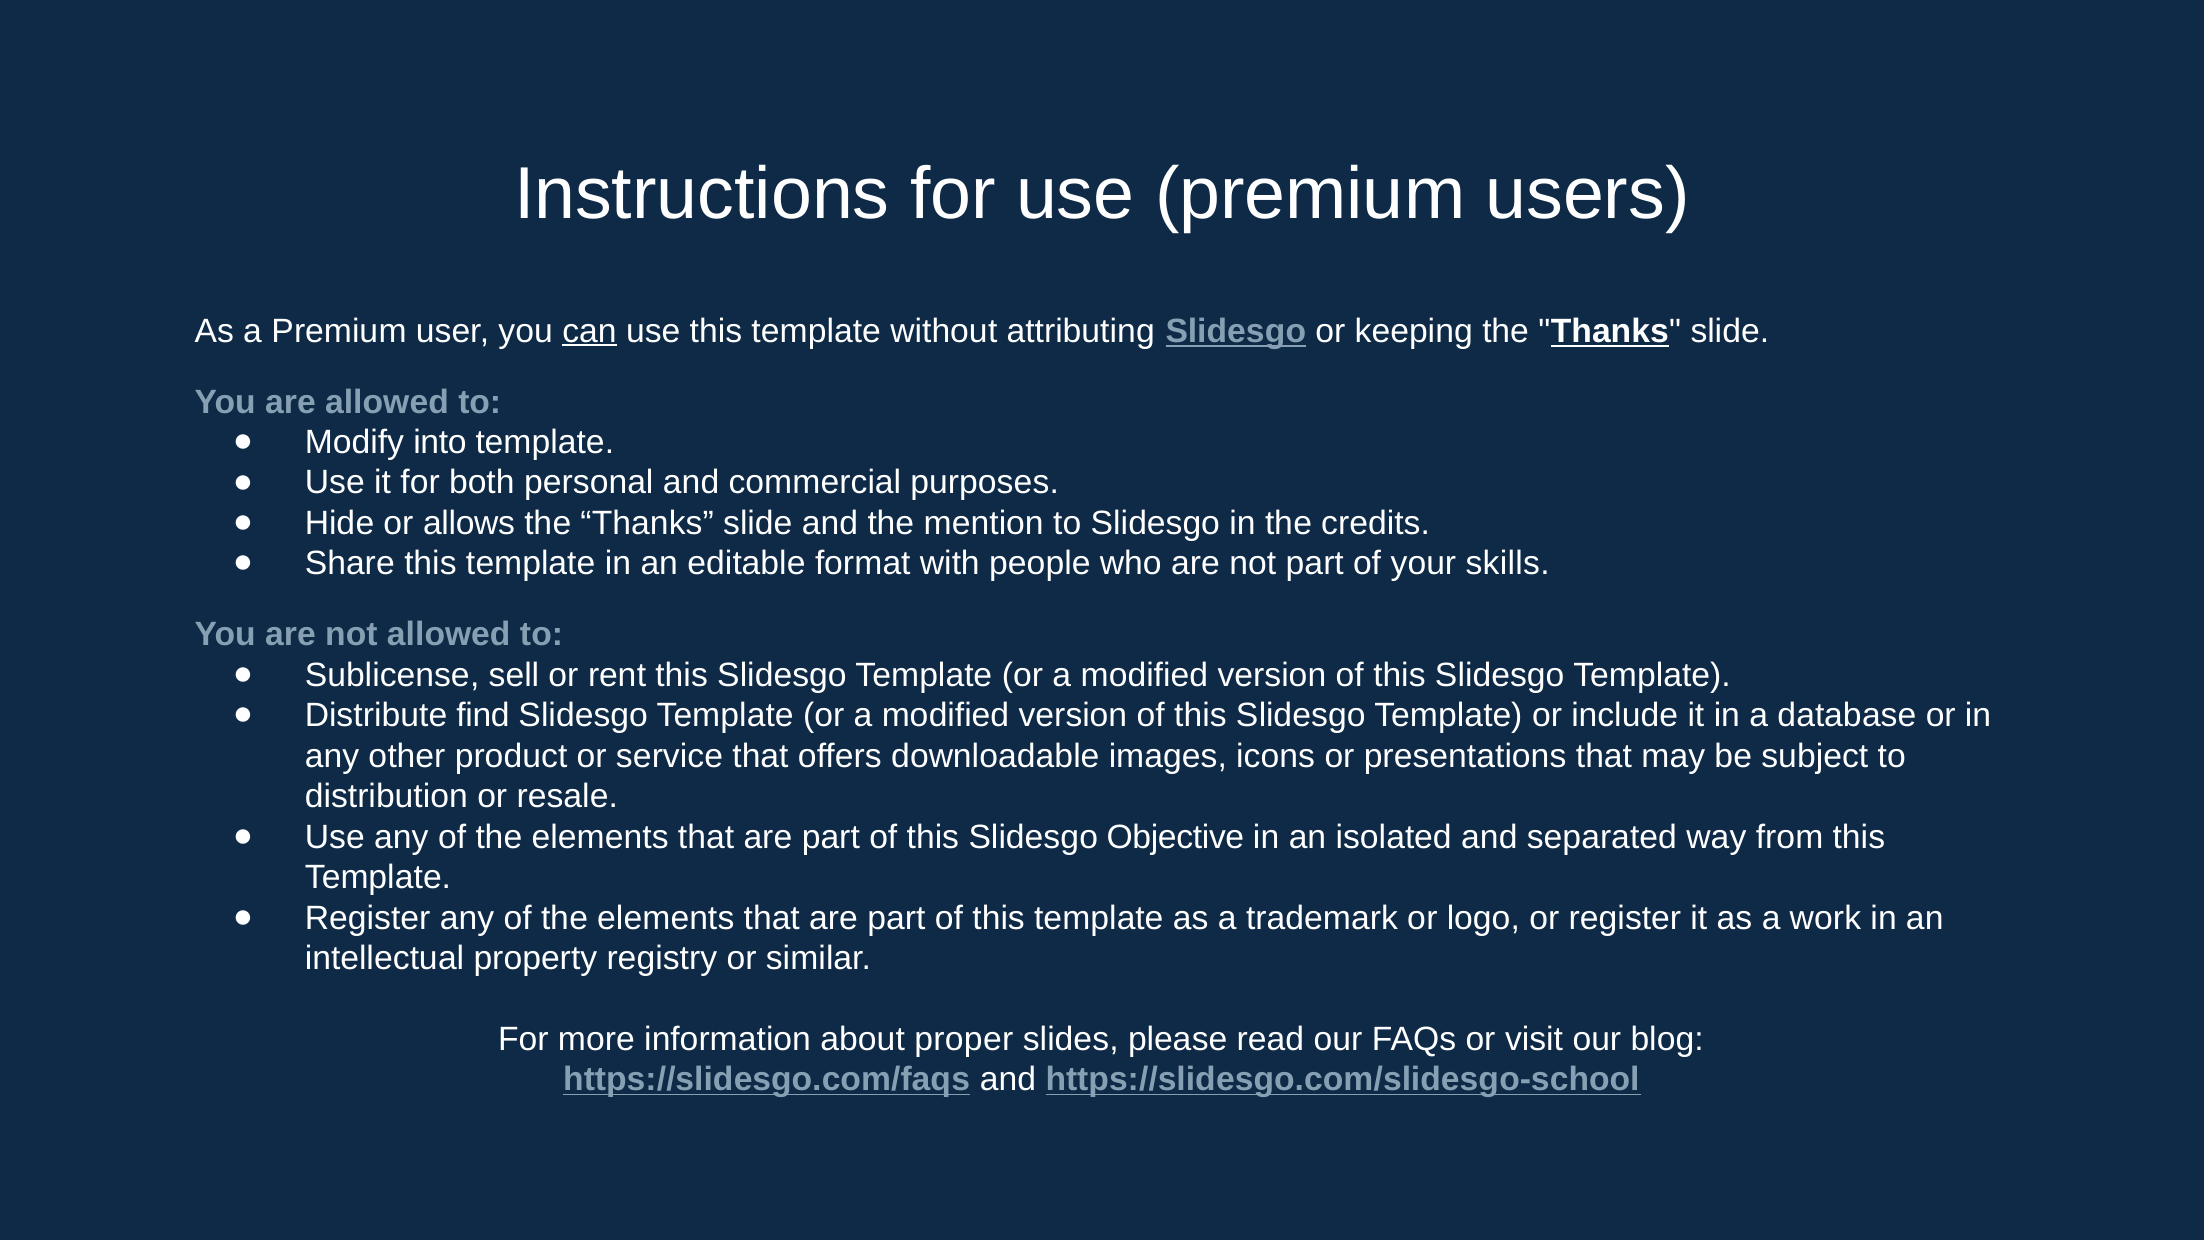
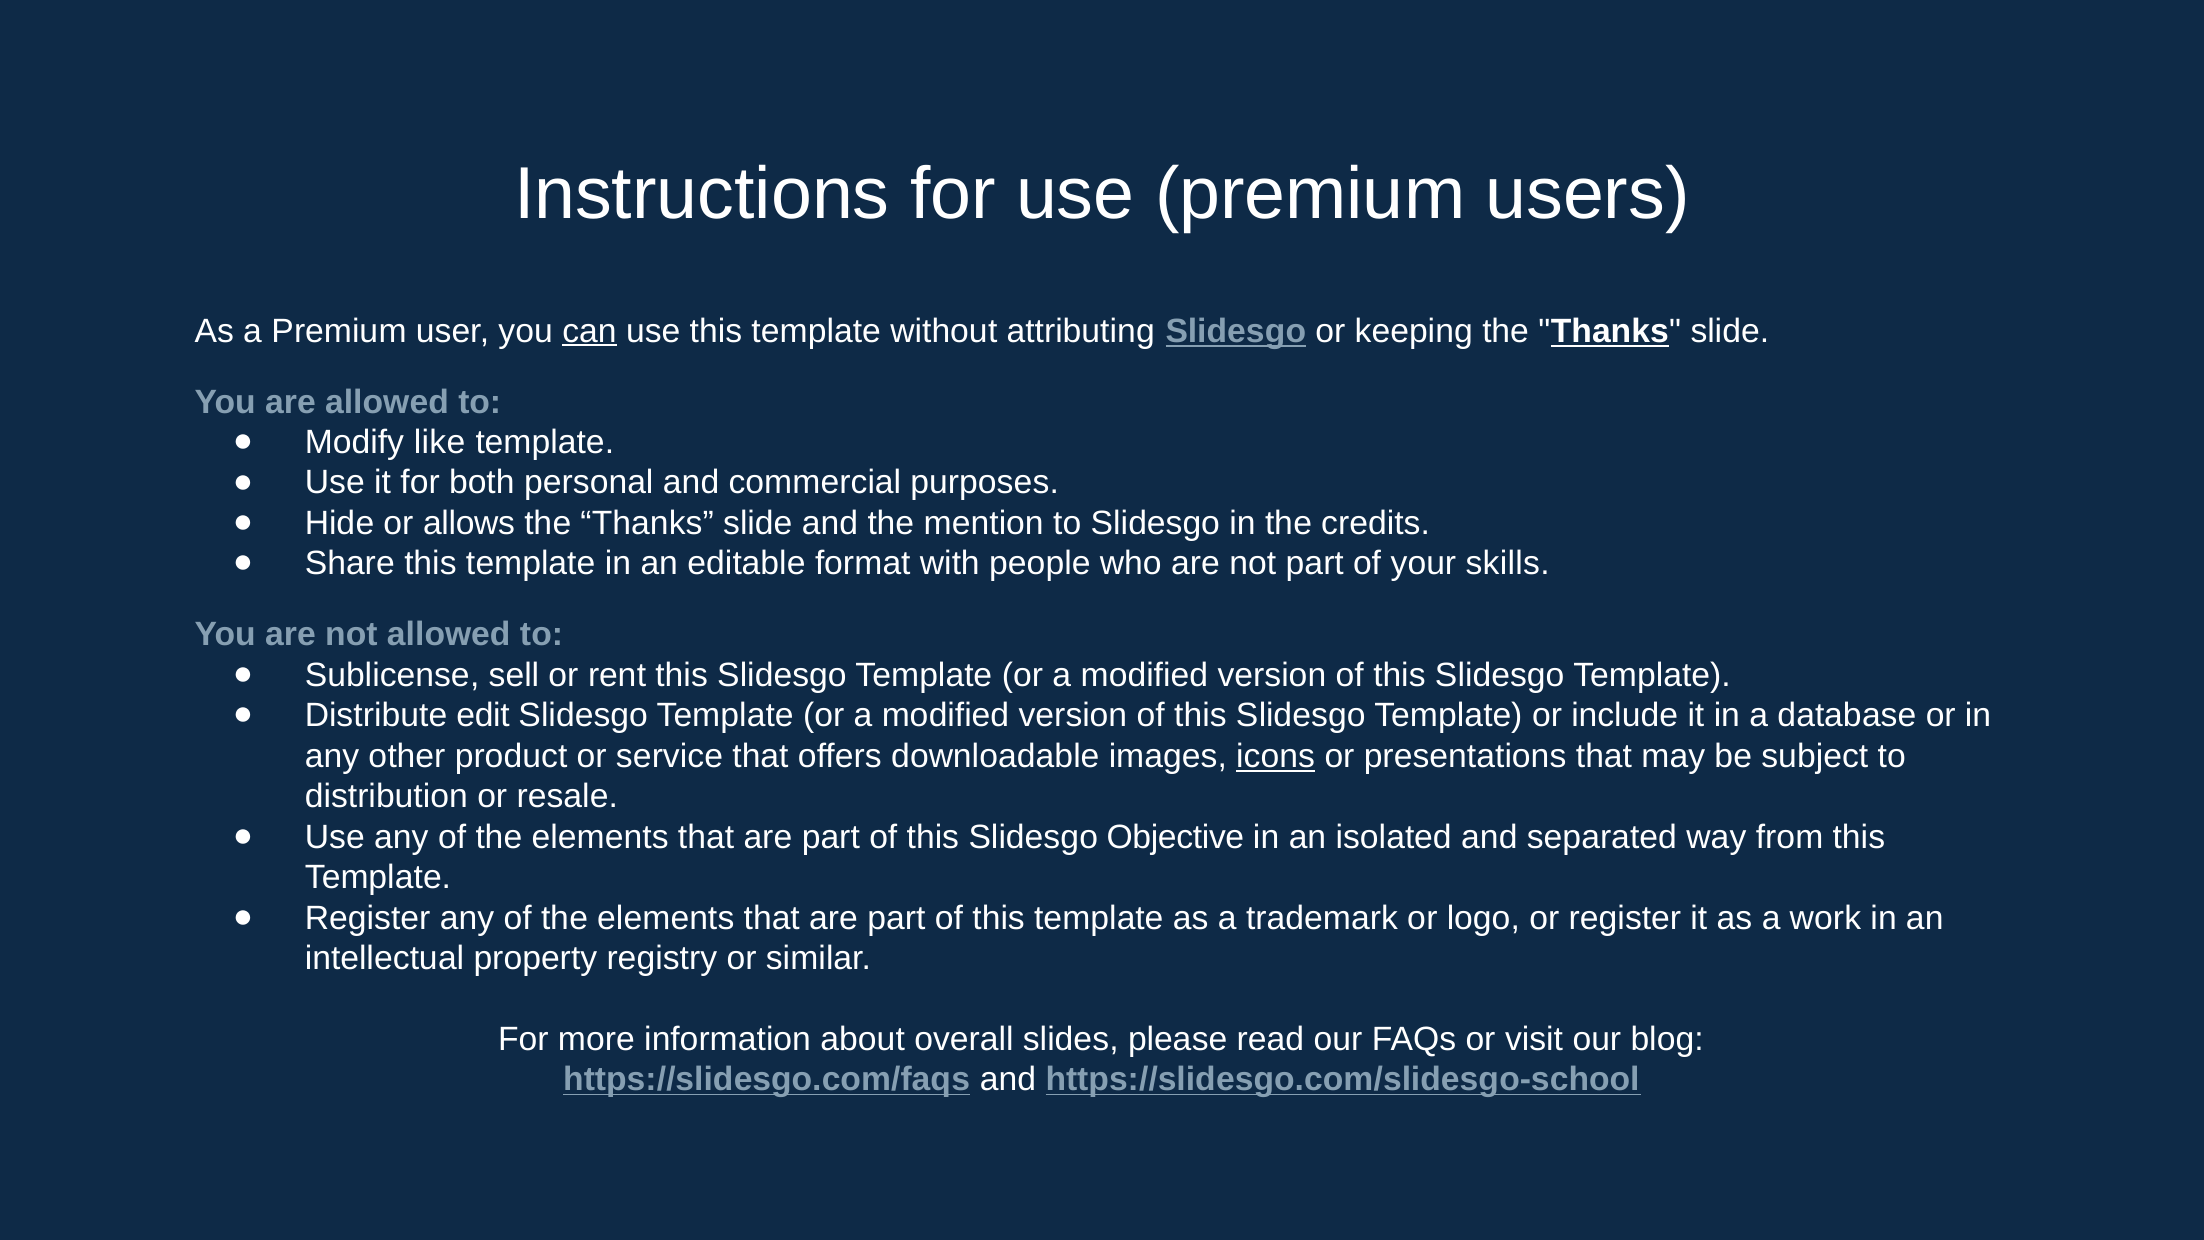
into: into -> like
find: find -> edit
icons underline: none -> present
proper: proper -> overall
